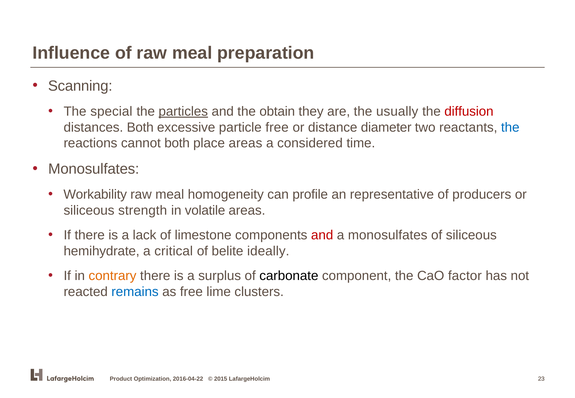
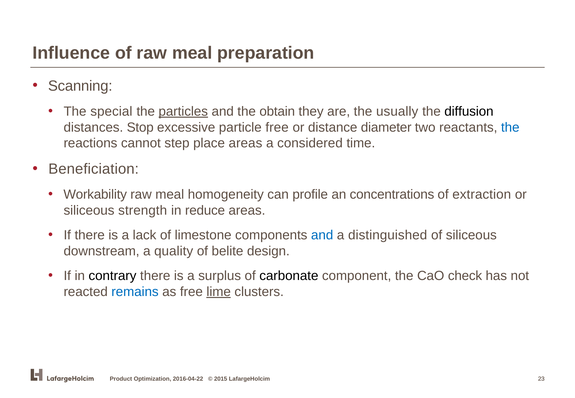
diffusion colour: red -> black
distances Both: Both -> Stop
cannot both: both -> step
Monosulfates at (94, 169): Monosulfates -> Beneficiation
representative: representative -> concentrations
producers: producers -> extraction
volatile: volatile -> reduce
and at (322, 235) colour: red -> blue
a monosulfates: monosulfates -> distinguished
hemihydrate: hemihydrate -> downstream
critical: critical -> quality
ideally: ideally -> design
contrary colour: orange -> black
factor: factor -> check
lime underline: none -> present
